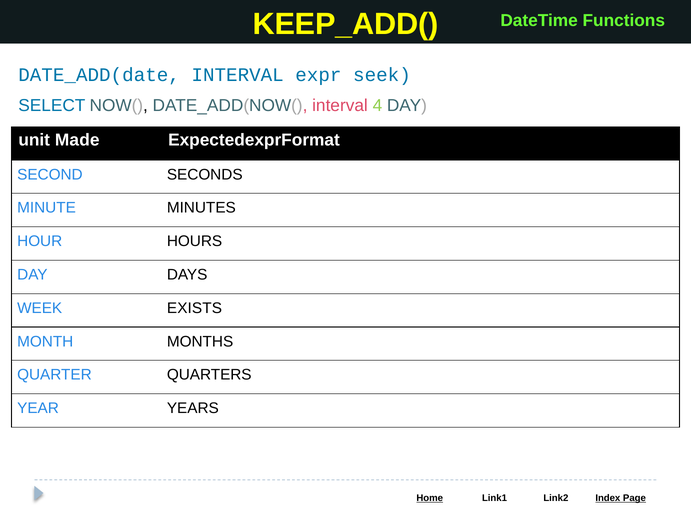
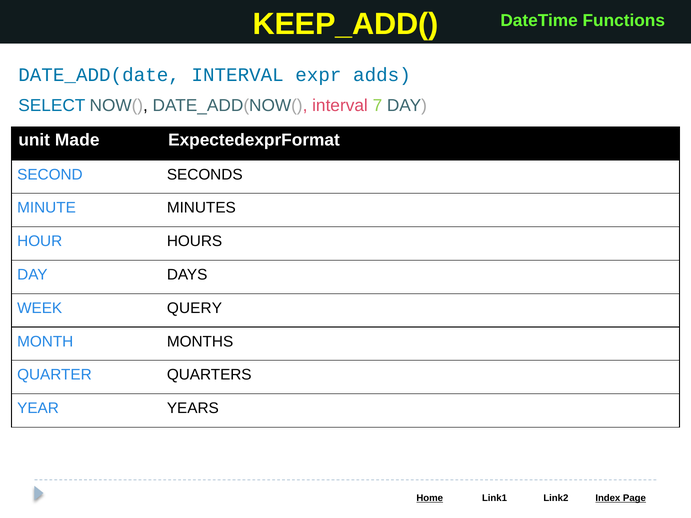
seek: seek -> adds
4: 4 -> 7
EXISTS: EXISTS -> QUERY
